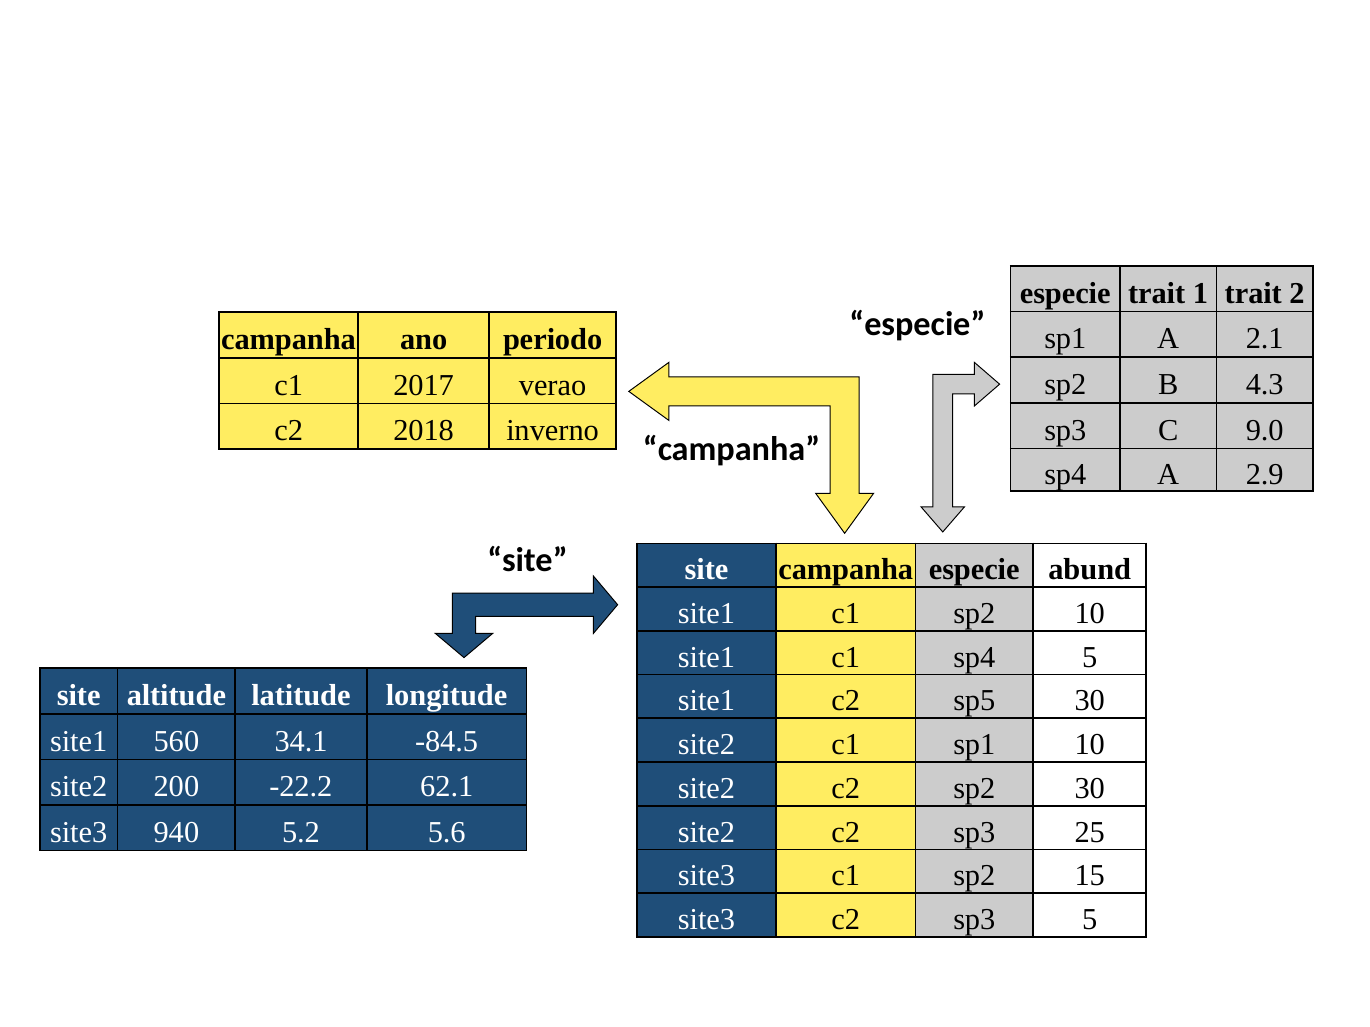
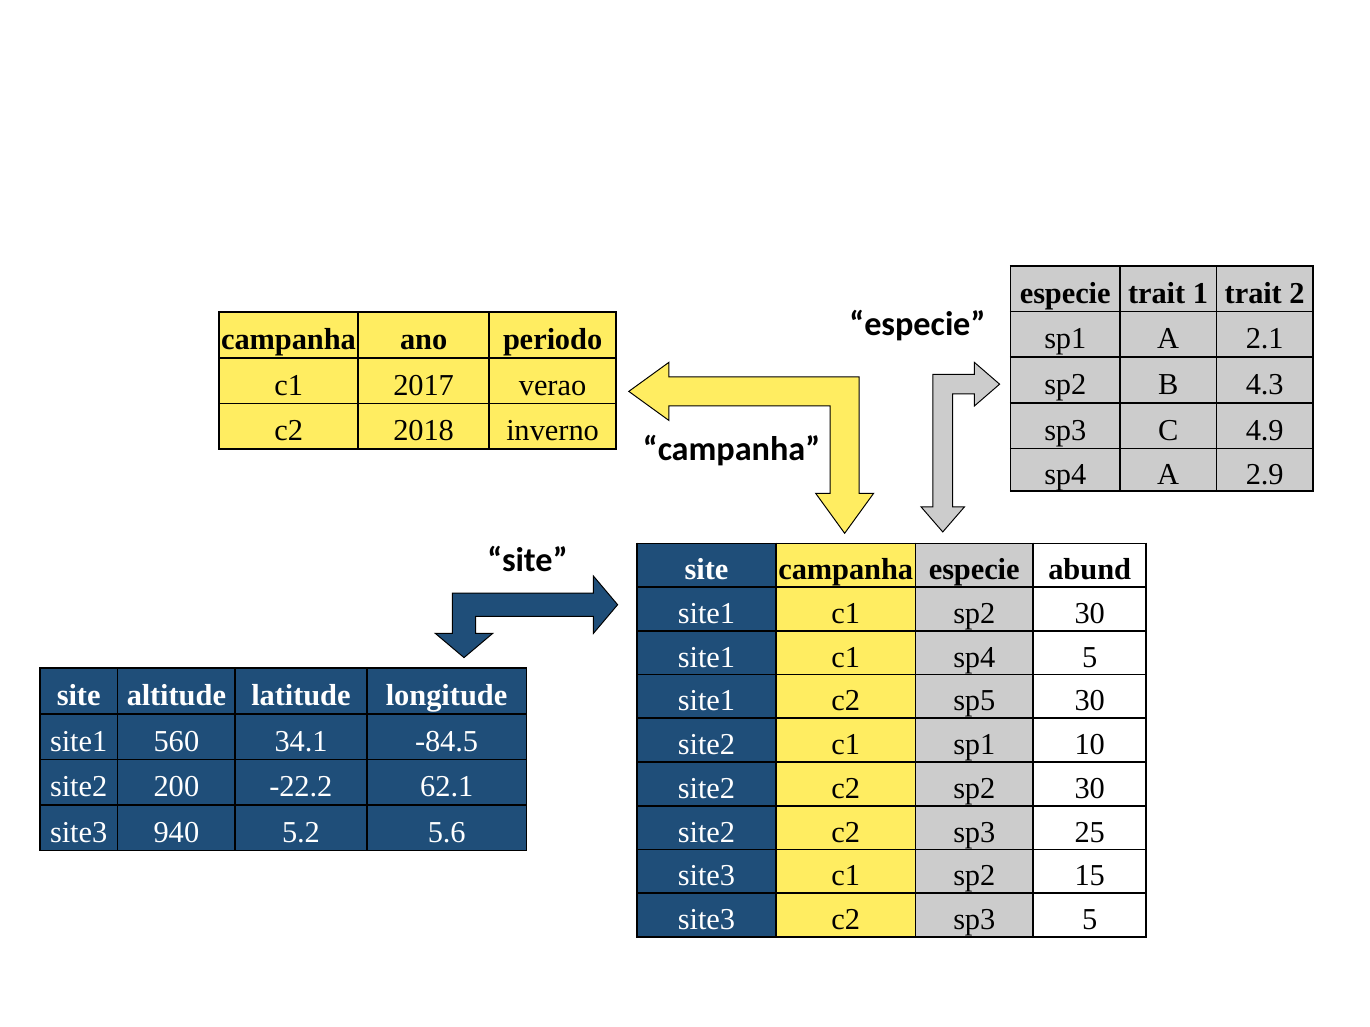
9.0: 9.0 -> 4.9
c1 sp2 10: 10 -> 30
